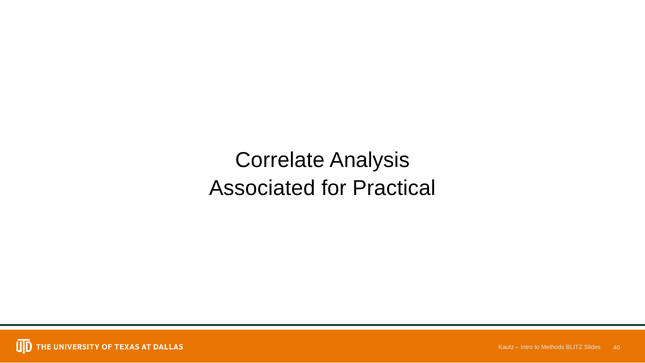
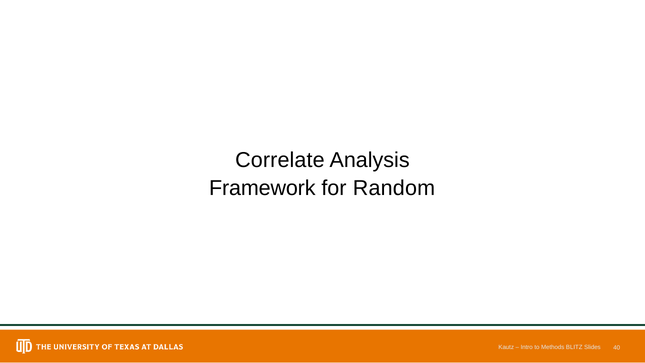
Associated: Associated -> Framework
Practical: Practical -> Random
